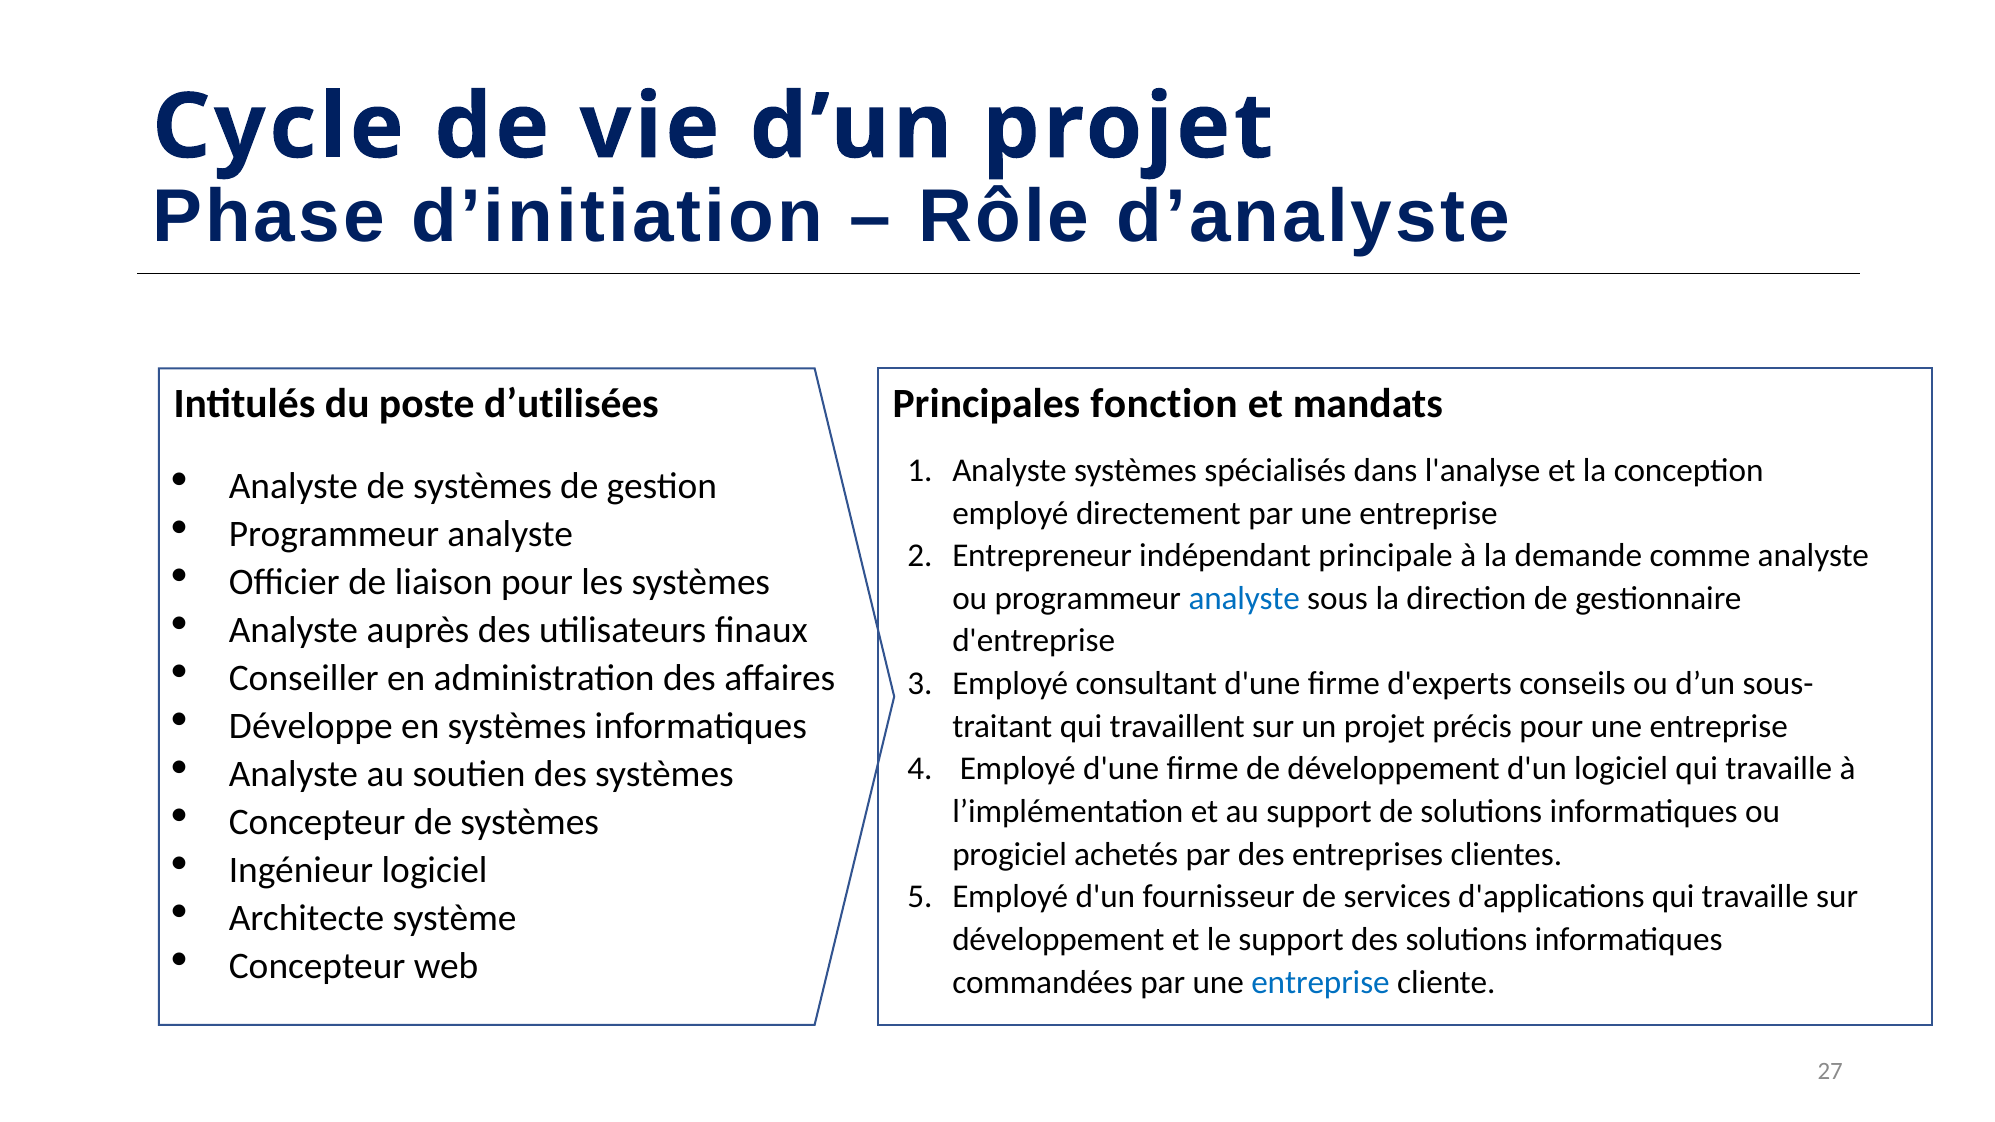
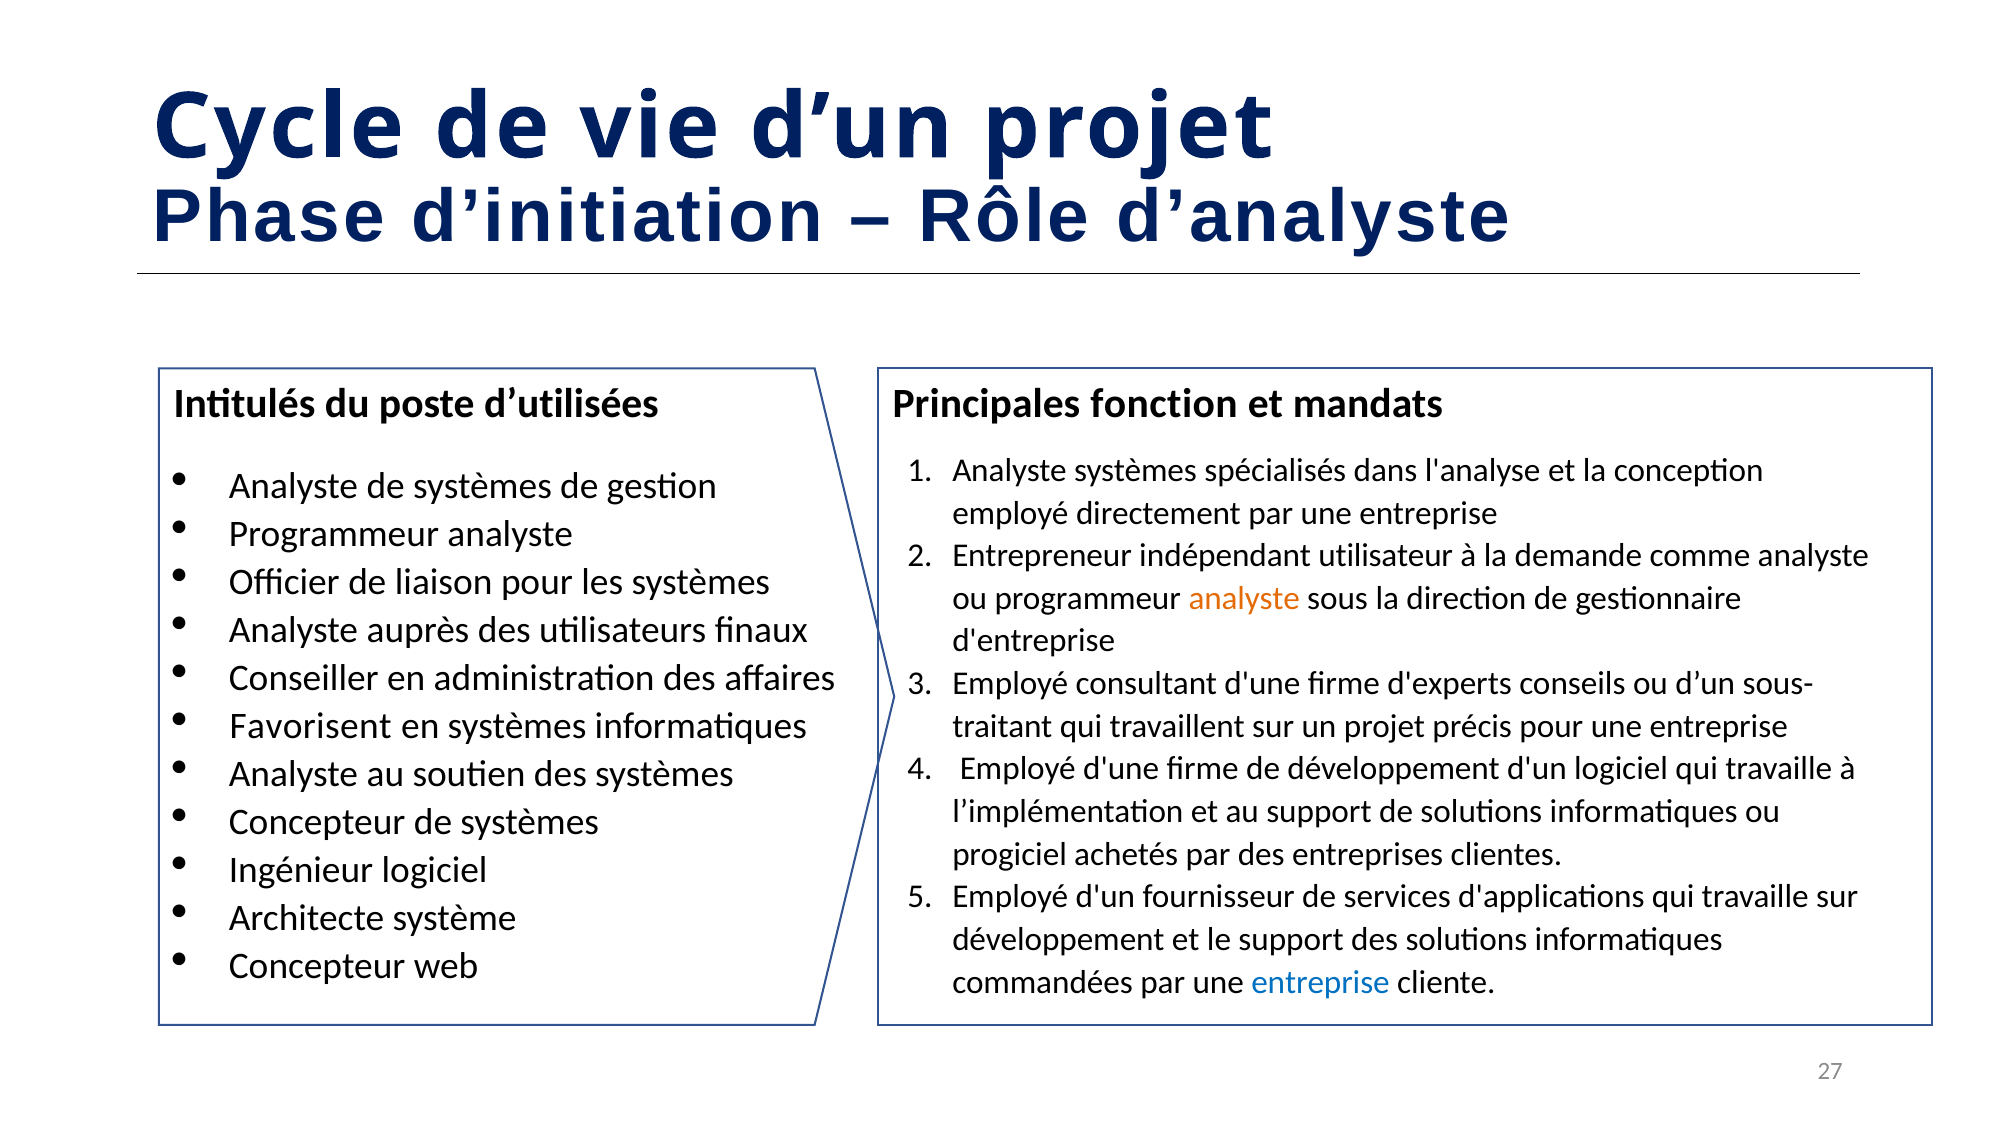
principale: principale -> utilisateur
analyste at (1244, 598) colour: blue -> orange
Développe: Développe -> Favorisent
